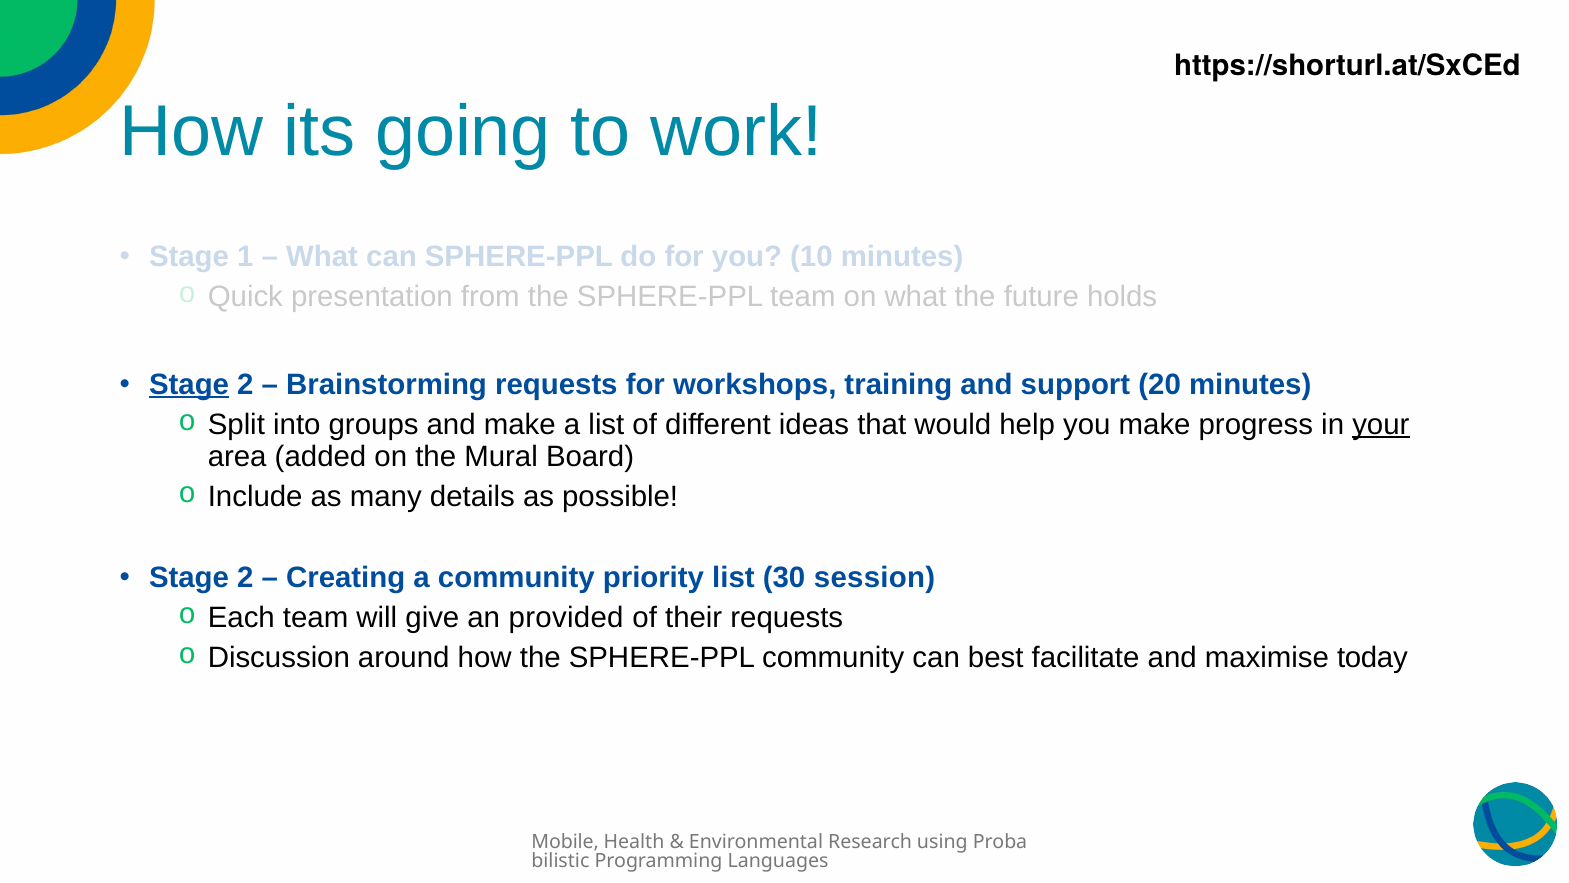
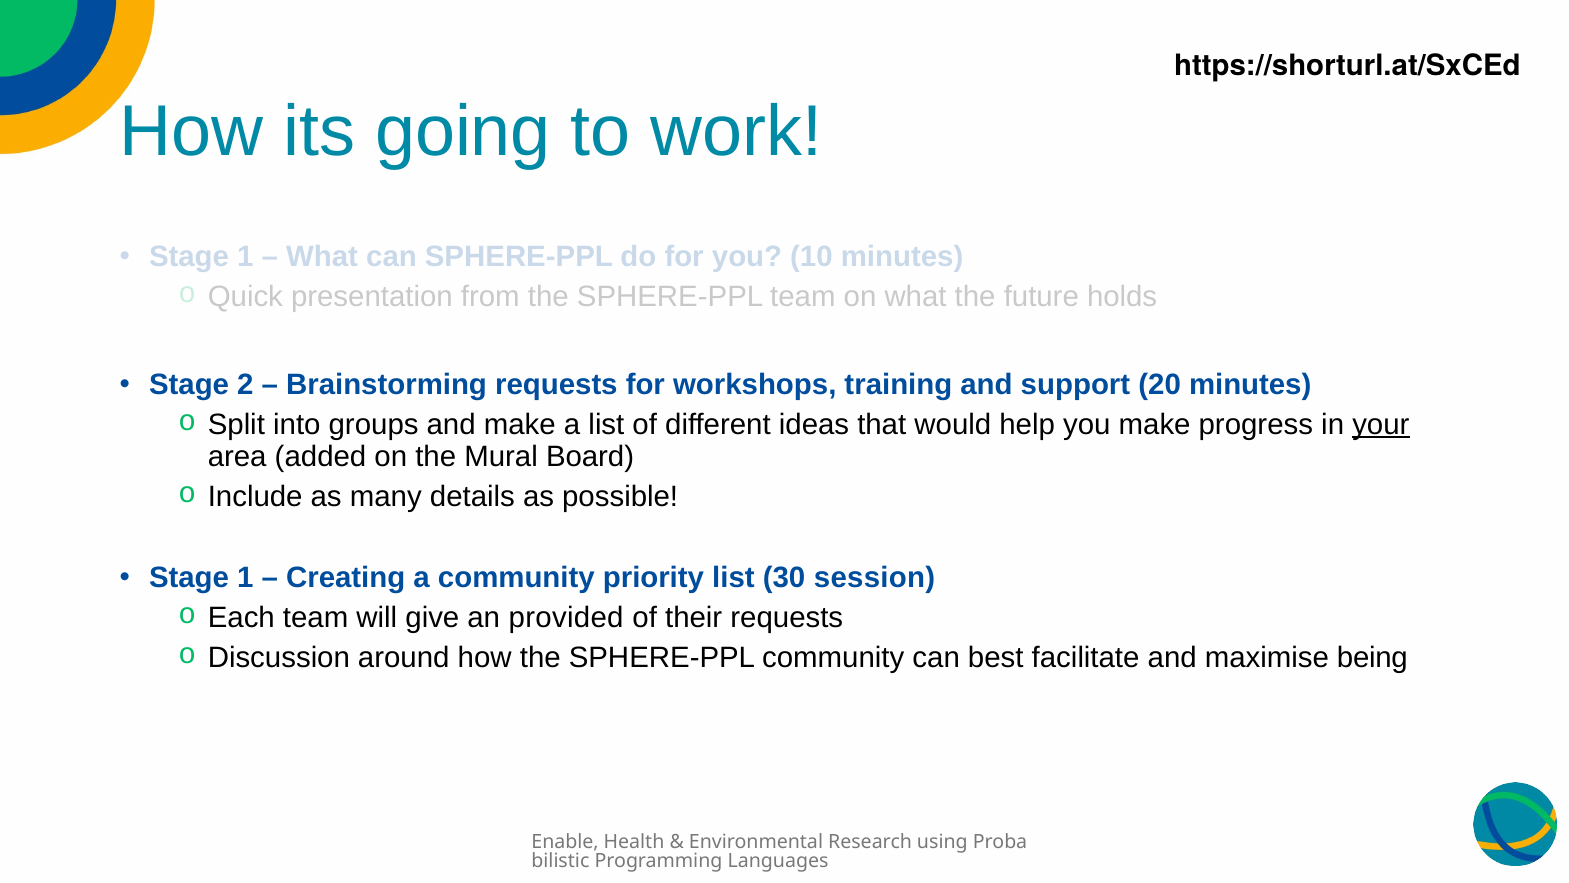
Stage at (189, 384) underline: present -> none
2 at (245, 577): 2 -> 1
today: today -> being
Mobile: Mobile -> Enable
